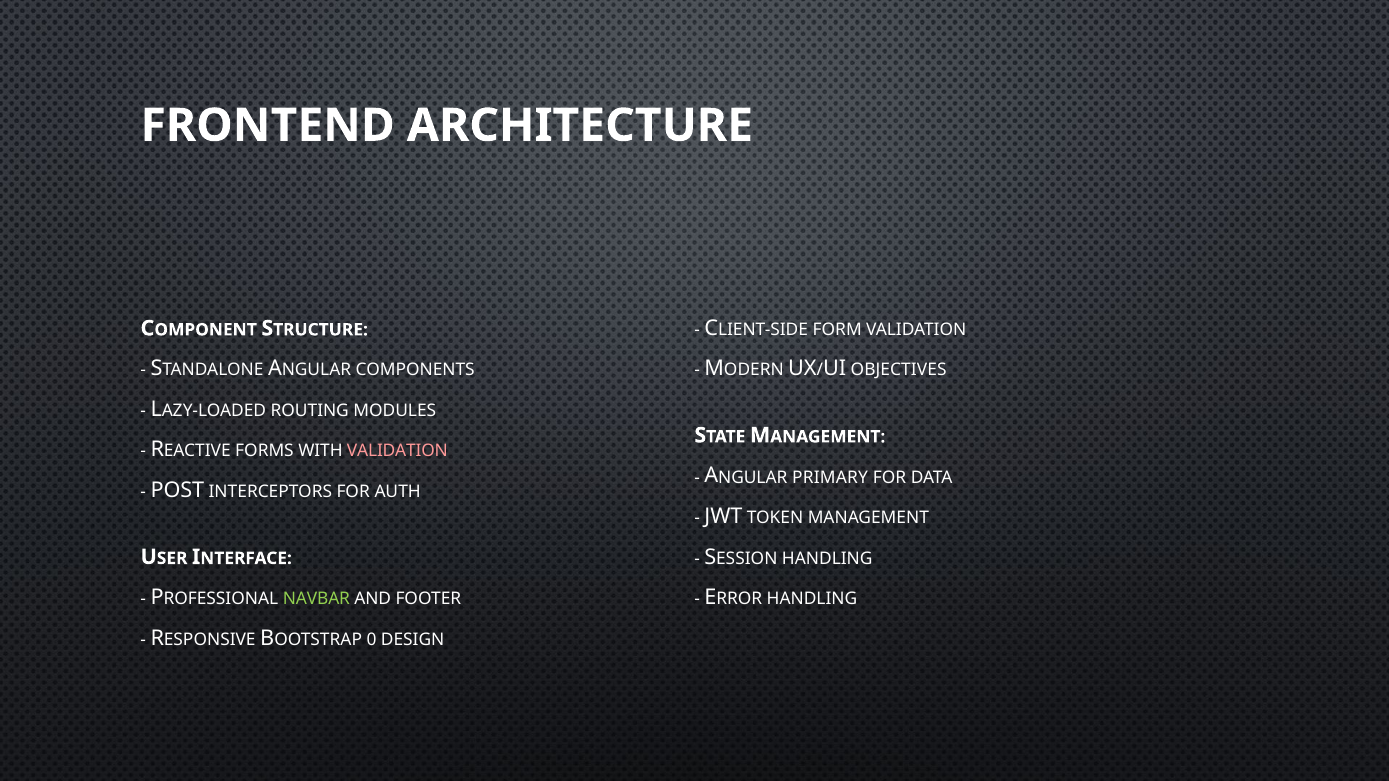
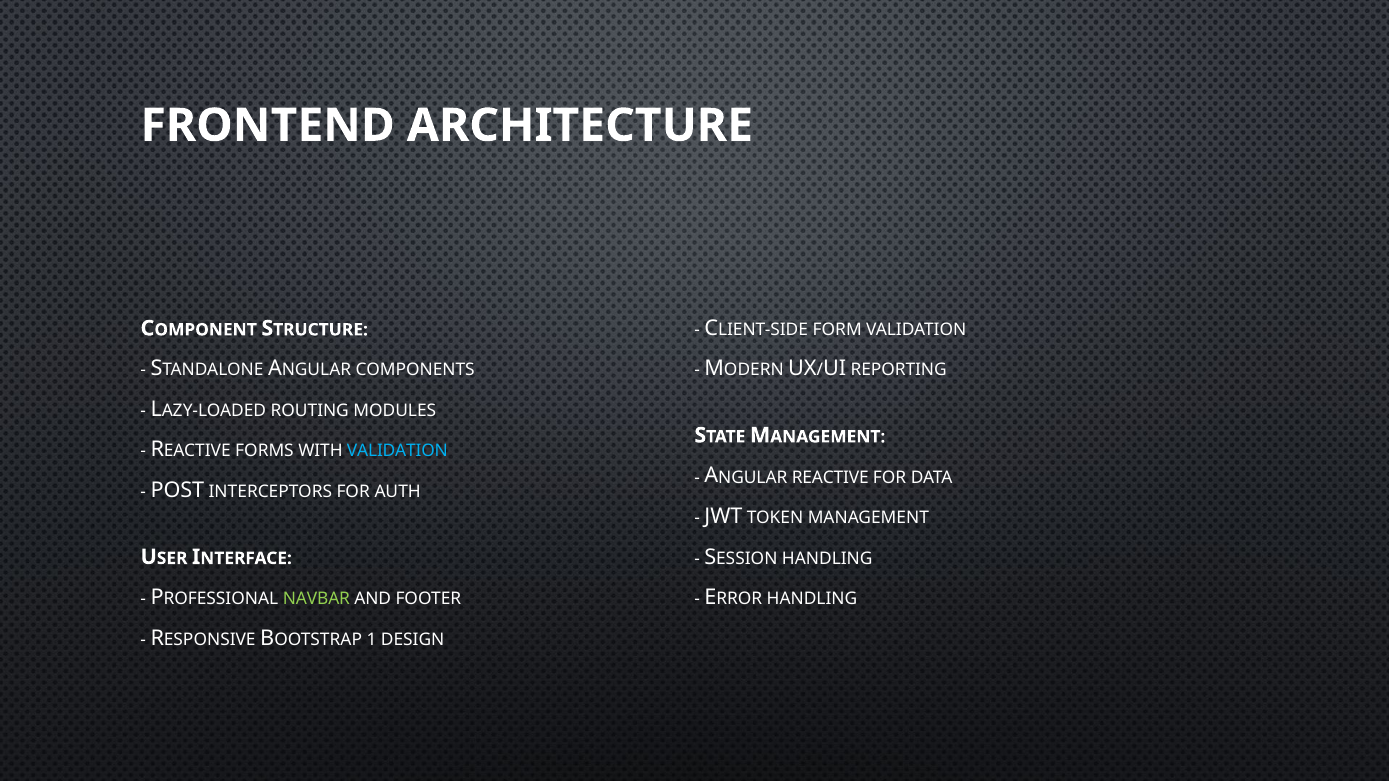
OBJECTIVES: OBJECTIVES -> REPORTING
VALIDATION at (397, 451) colour: pink -> light blue
ANGULAR PRIMARY: PRIMARY -> REACTIVE
0: 0 -> 1
